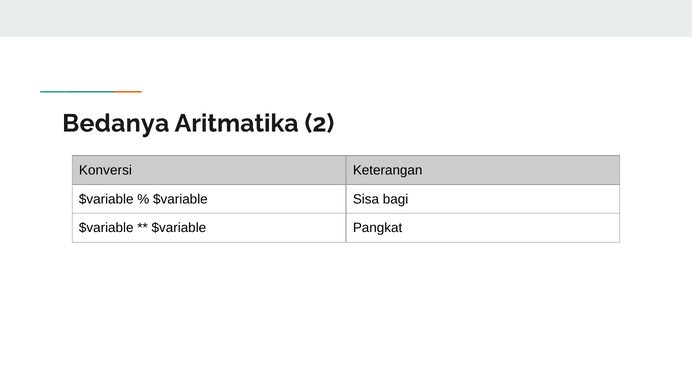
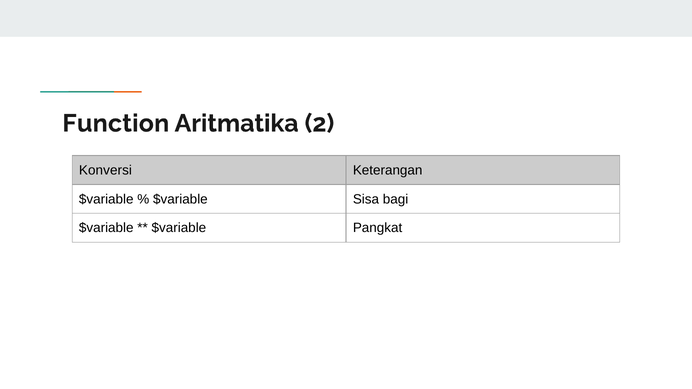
Bedanya: Bedanya -> Function
